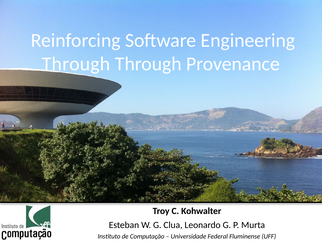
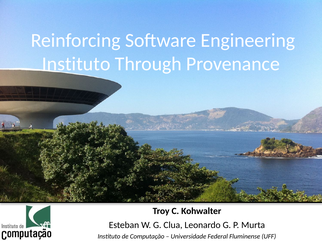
Through at (76, 64): Through -> Instituto
